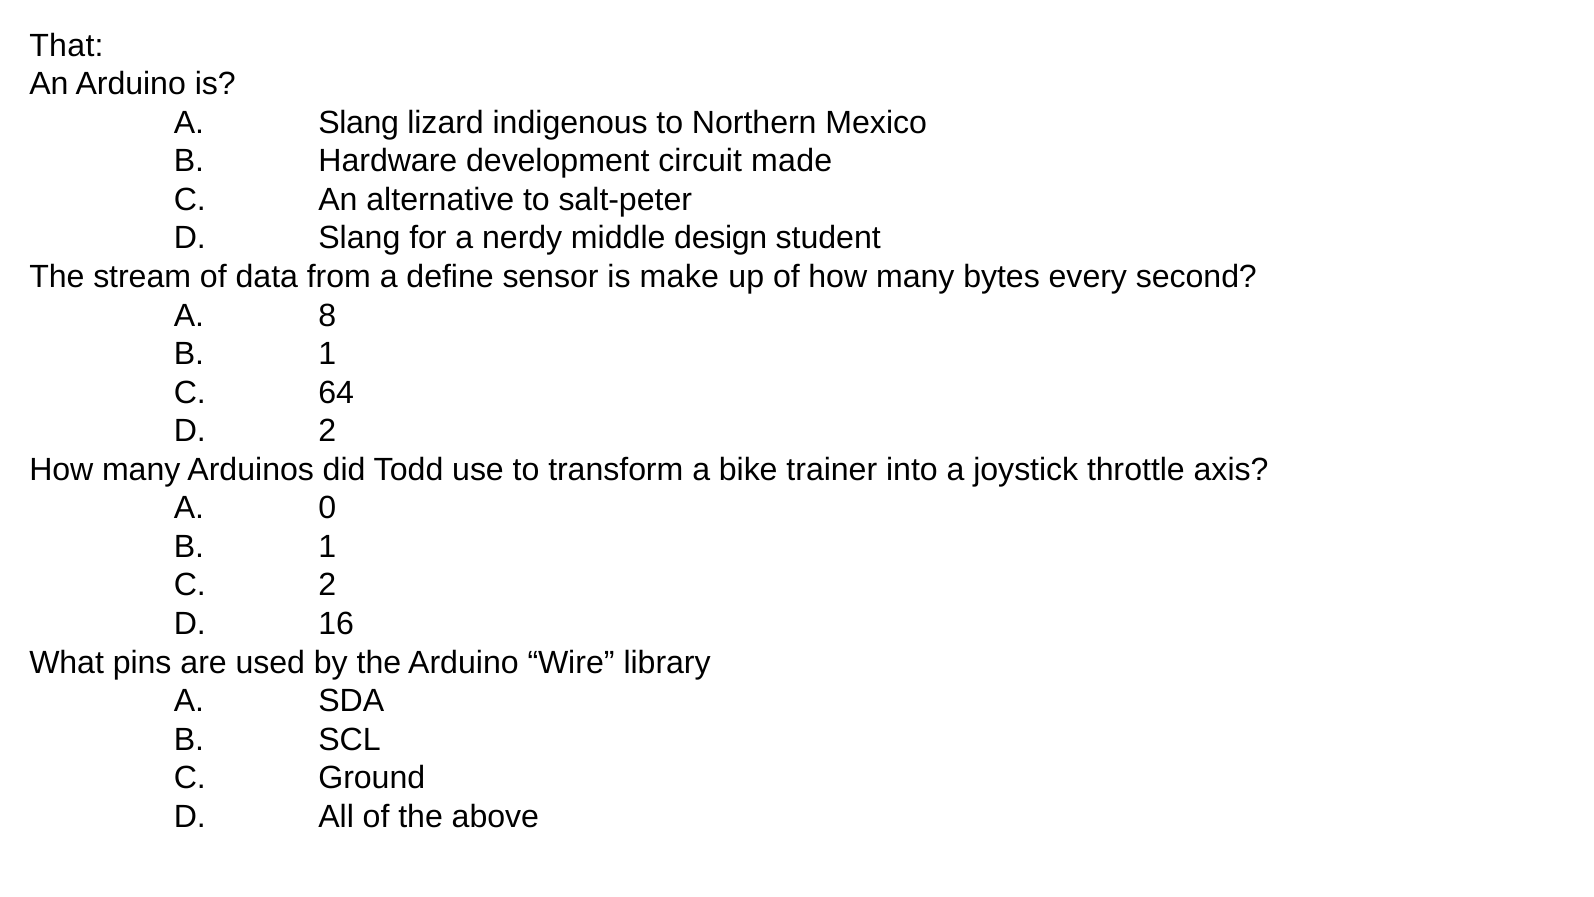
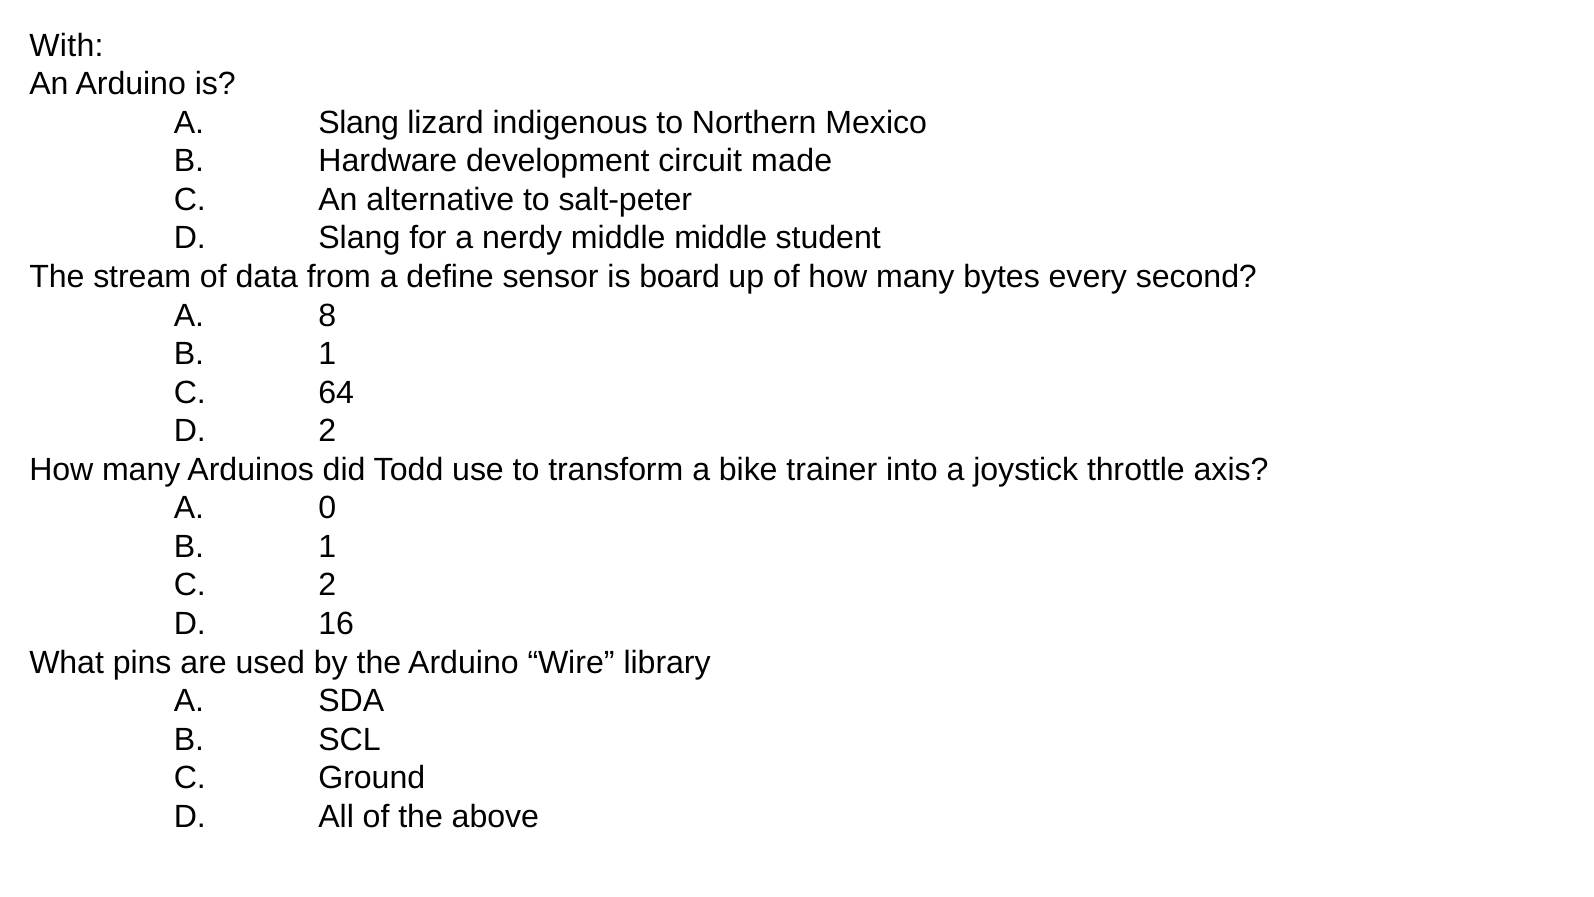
That: That -> With
middle design: design -> middle
make: make -> board
